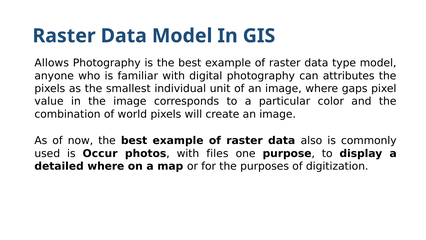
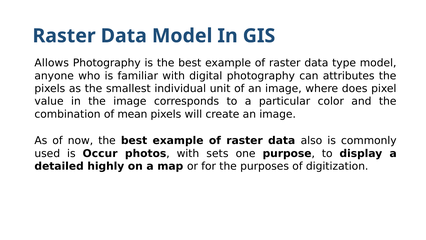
gaps: gaps -> does
world: world -> mean
files: files -> sets
detailed where: where -> highly
